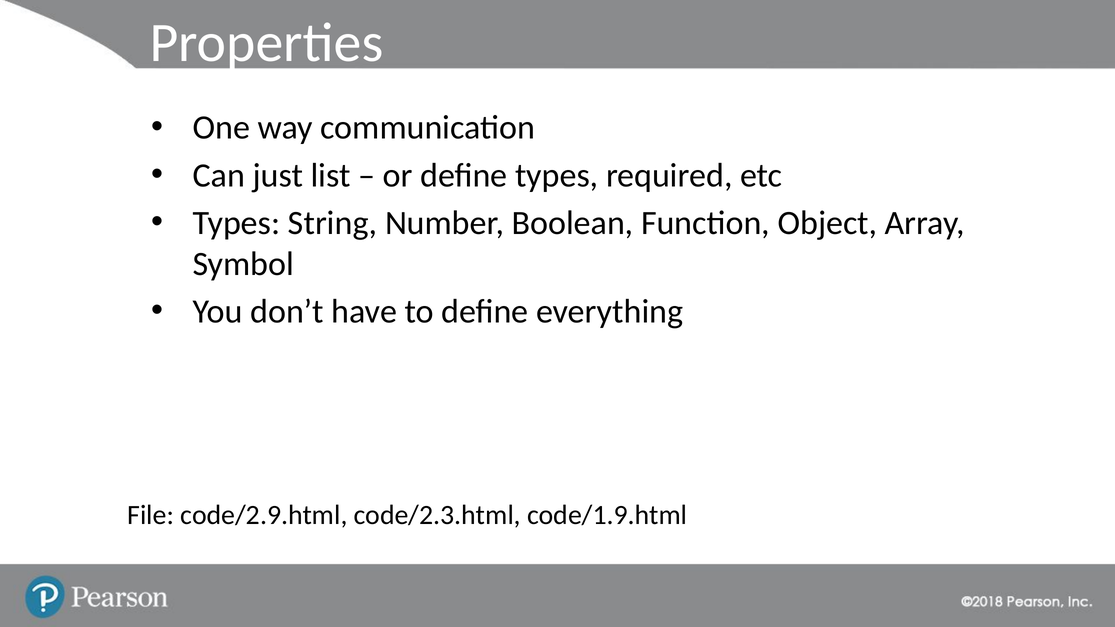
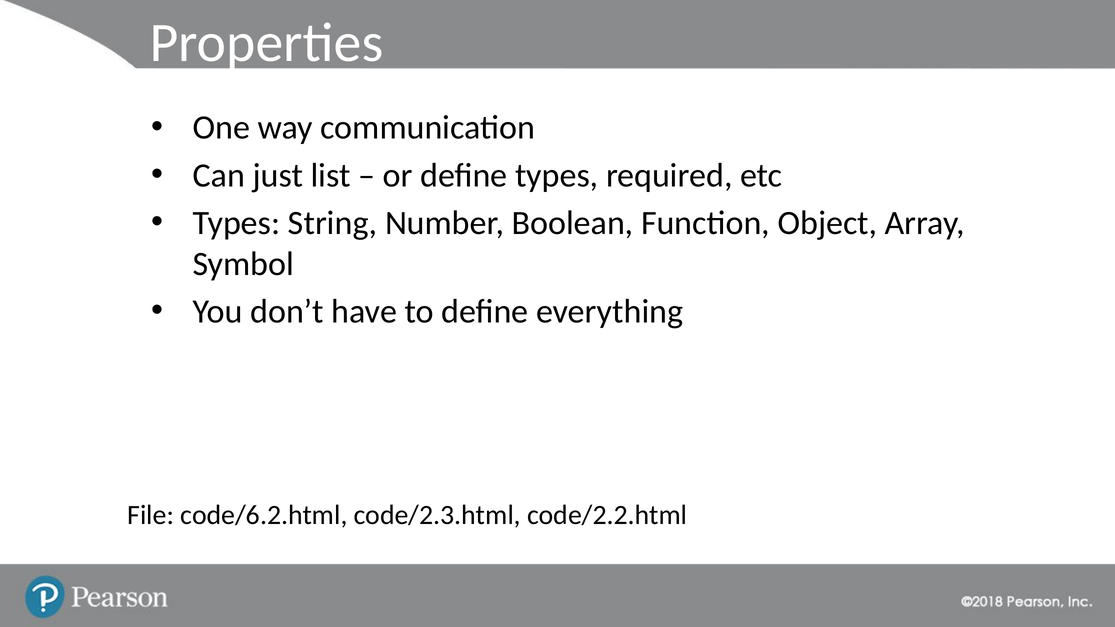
code/2.9.html: code/2.9.html -> code/6.2.html
code/1.9.html: code/1.9.html -> code/2.2.html
